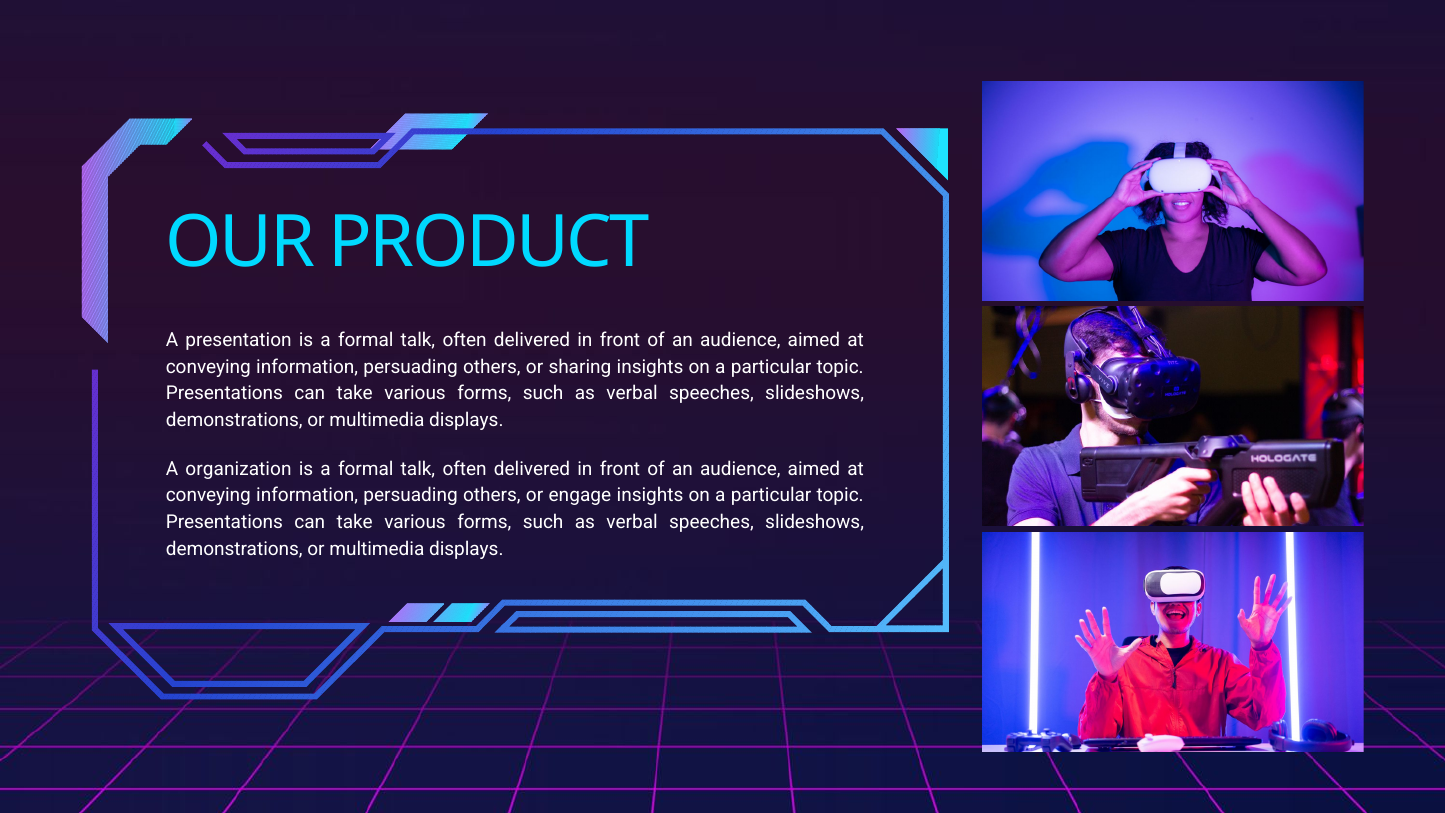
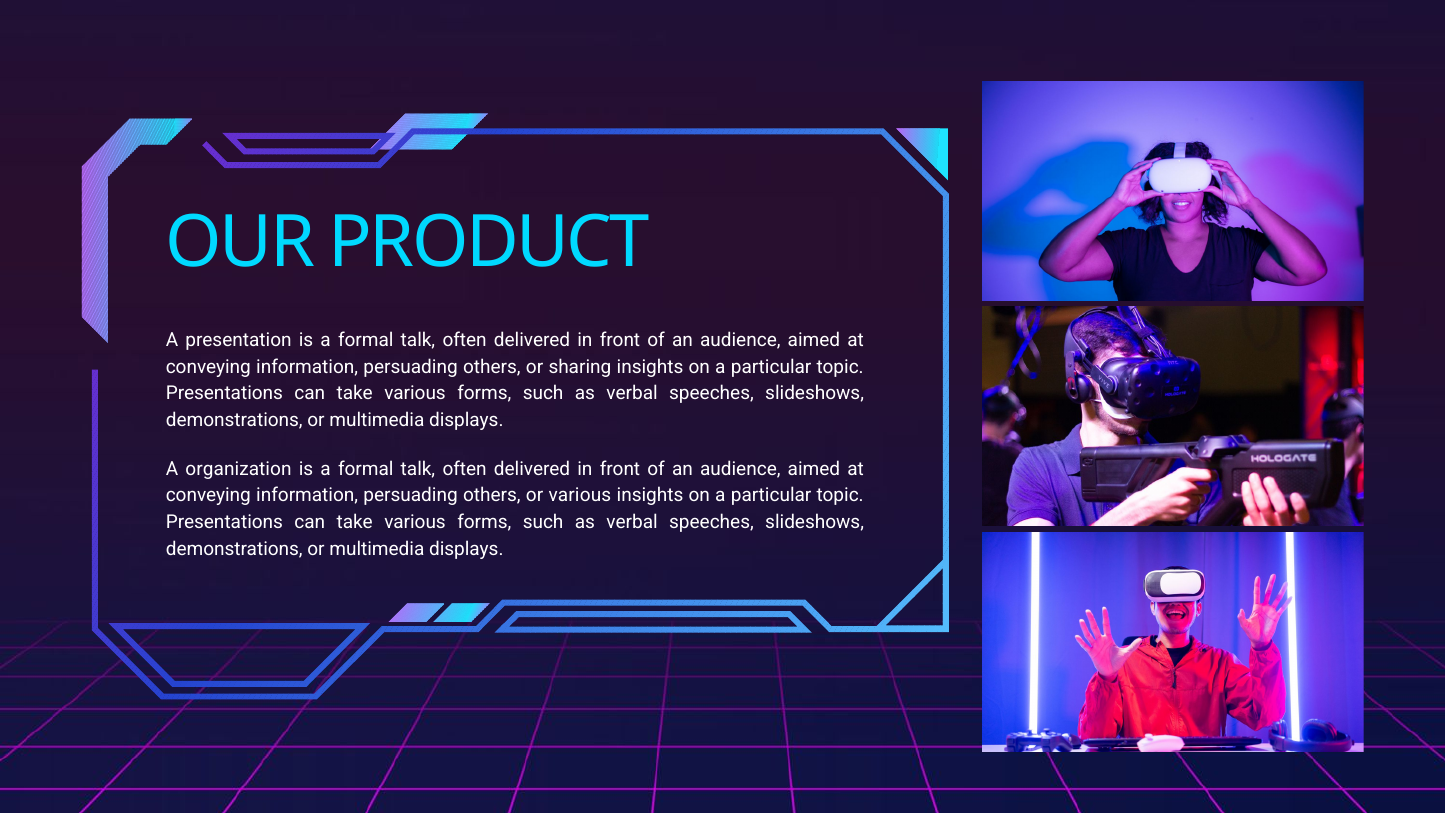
or engage: engage -> various
